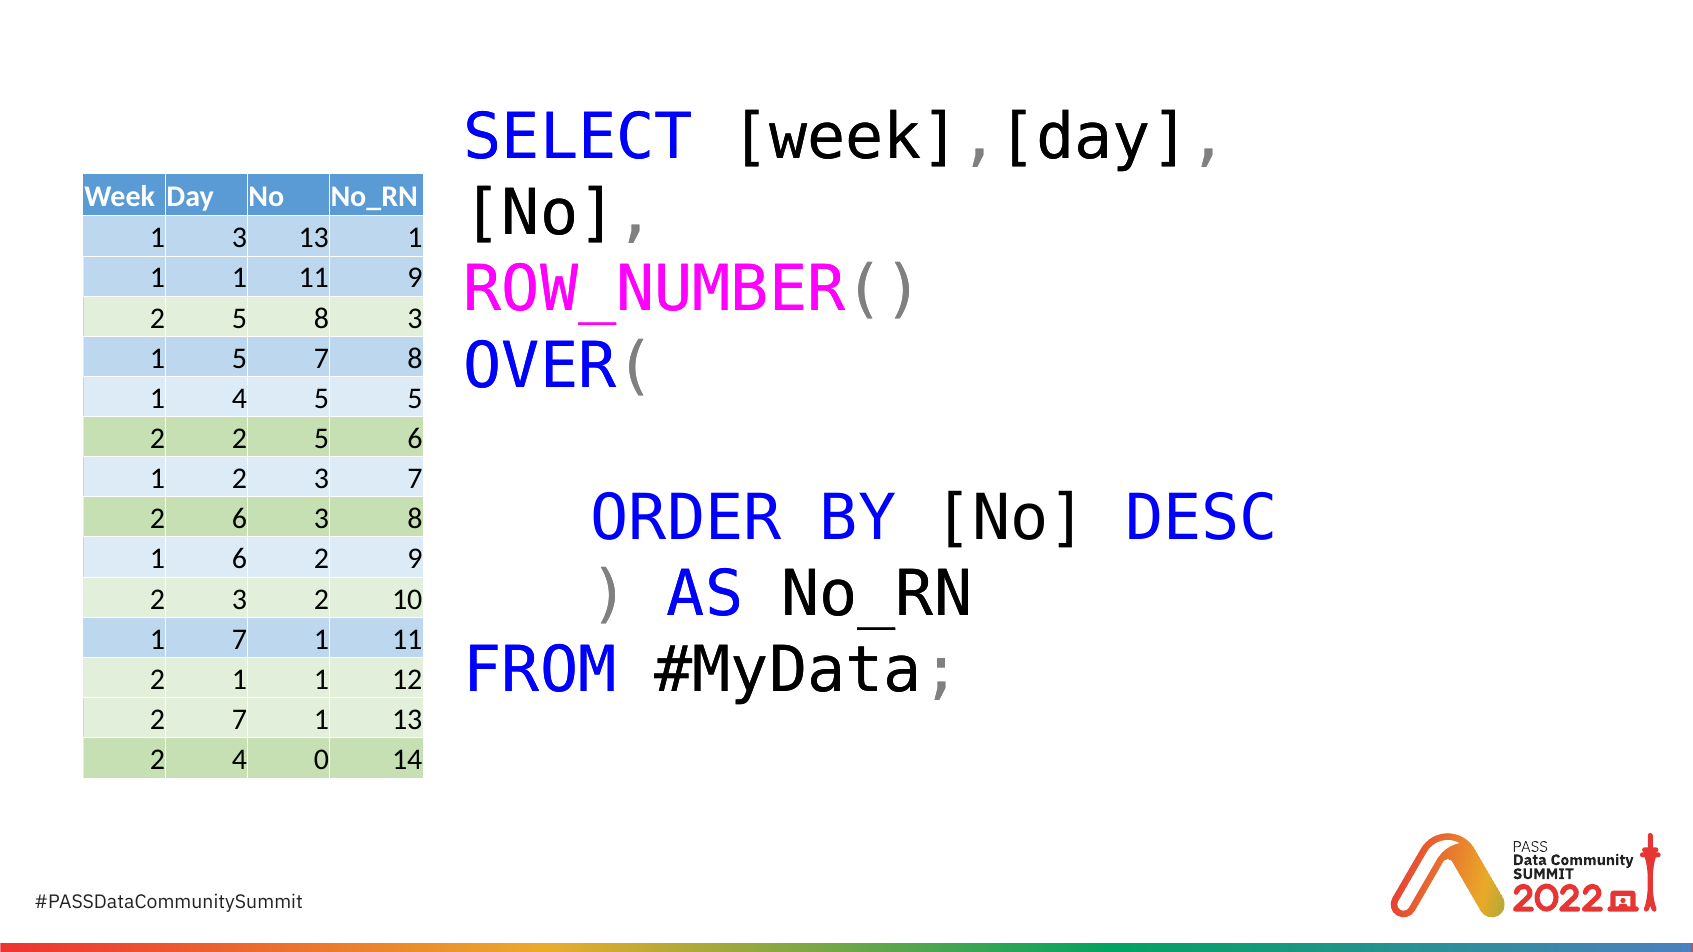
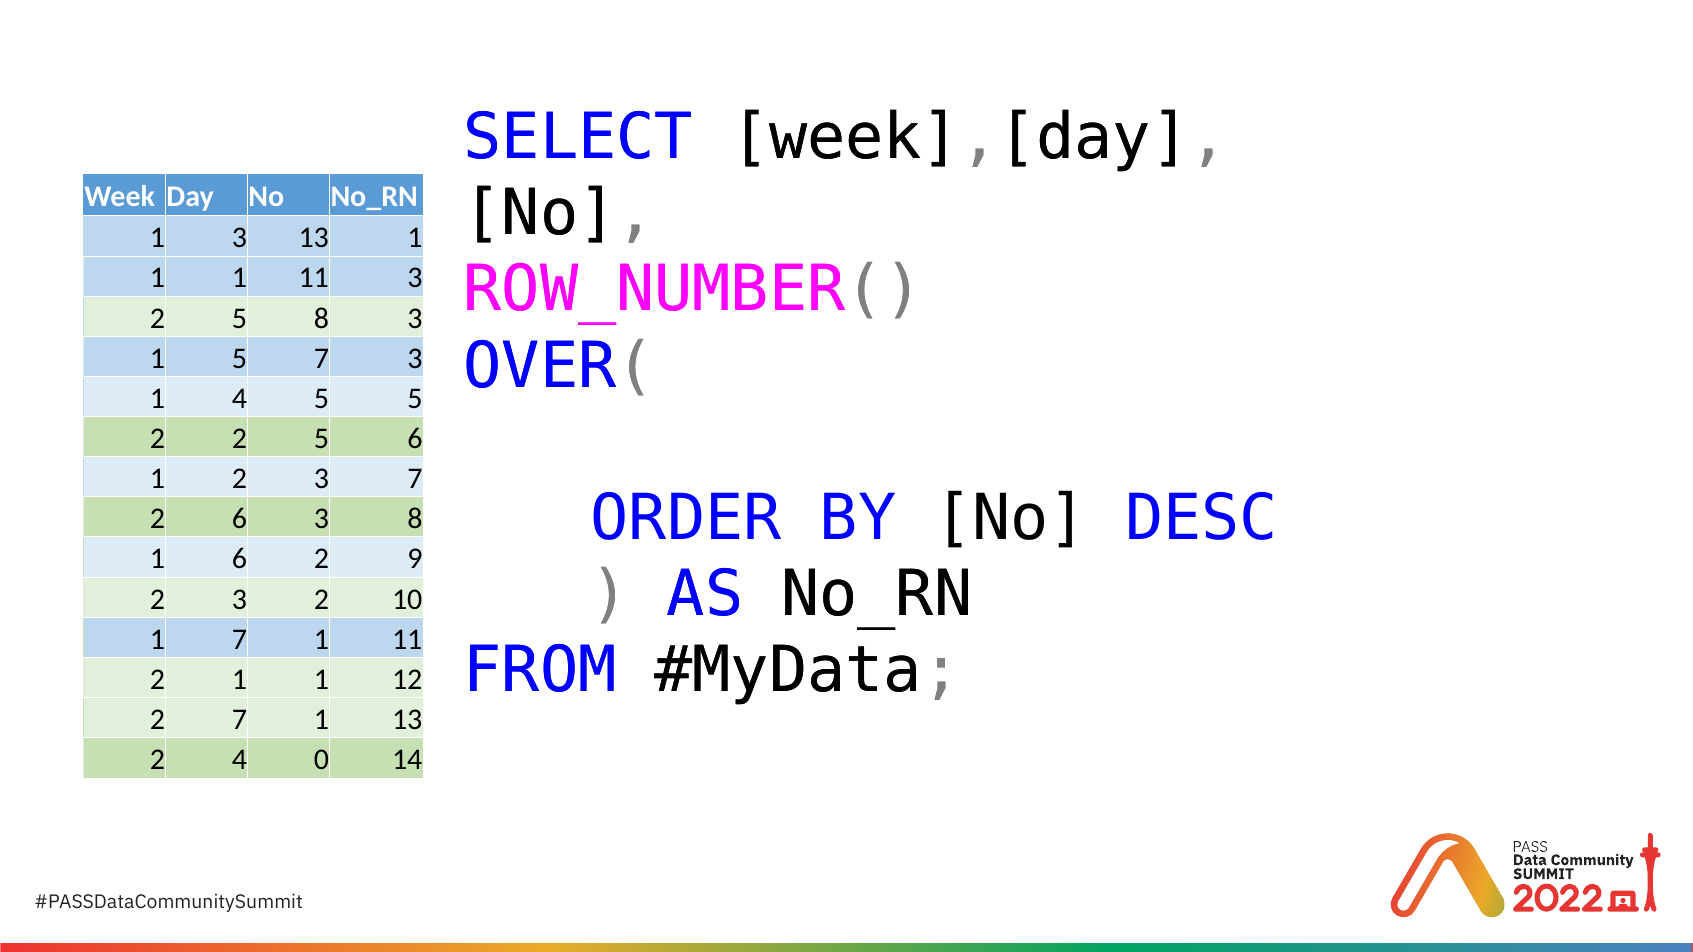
9 at (415, 278): 9 -> 3
8 at (415, 358): 8 -> 3
